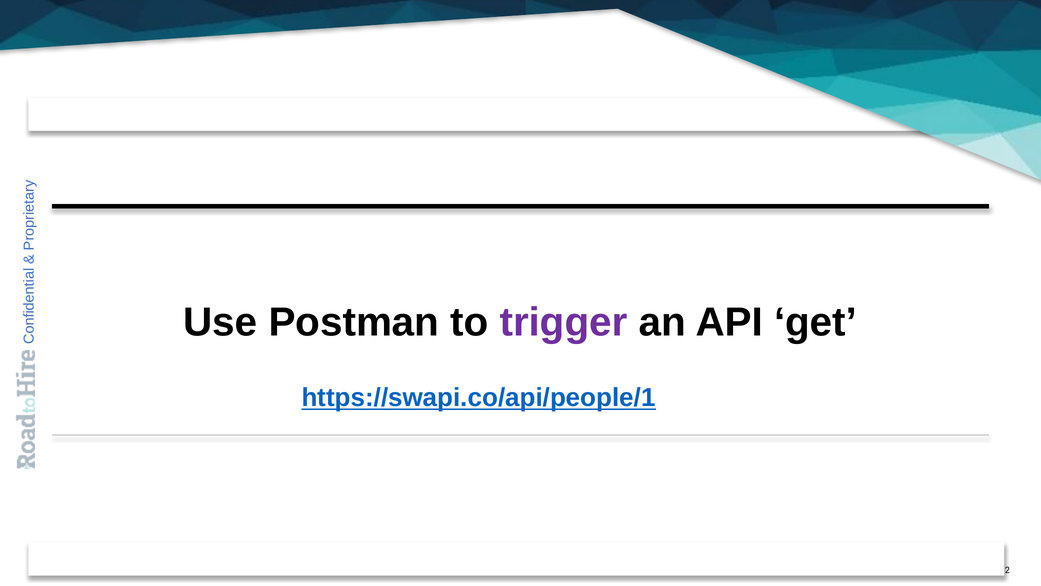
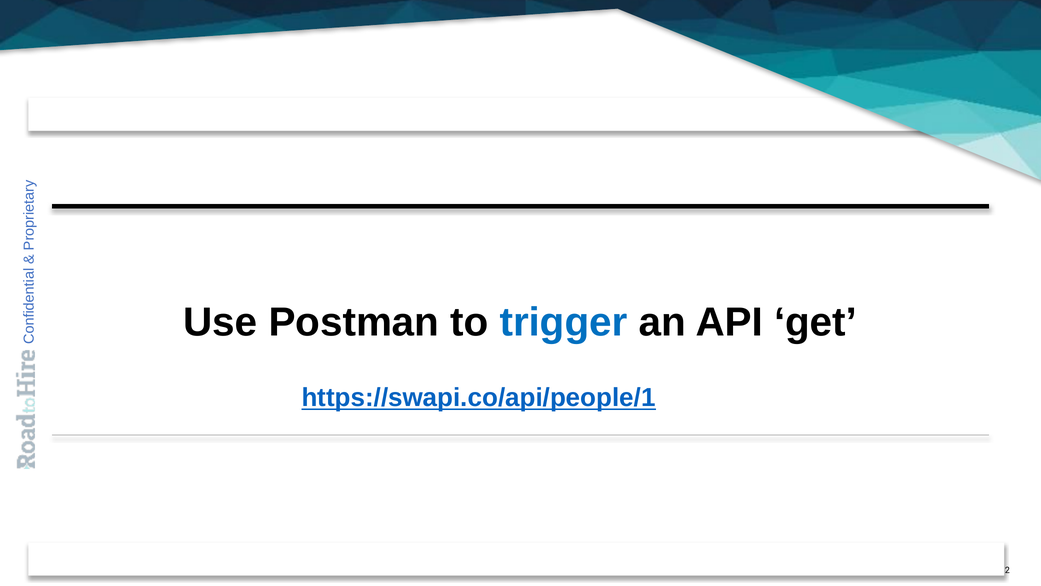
trigger colour: purple -> blue
